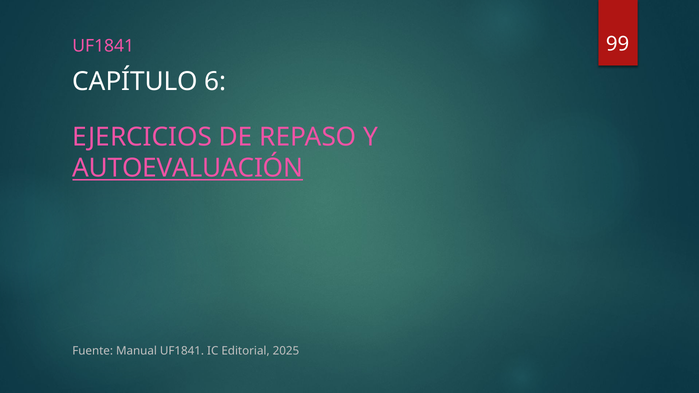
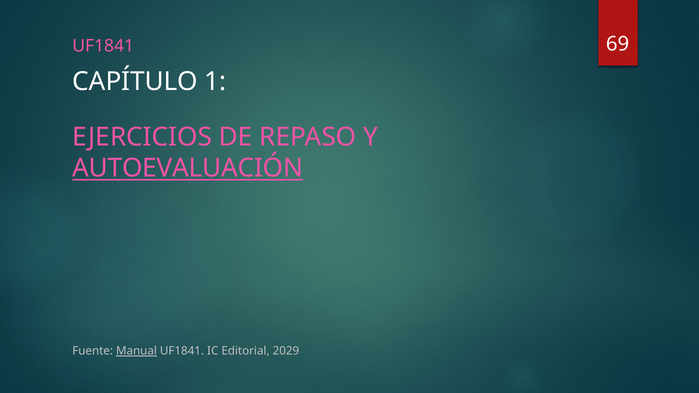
99: 99 -> 69
6: 6 -> 1
Manual underline: none -> present
2025: 2025 -> 2029
